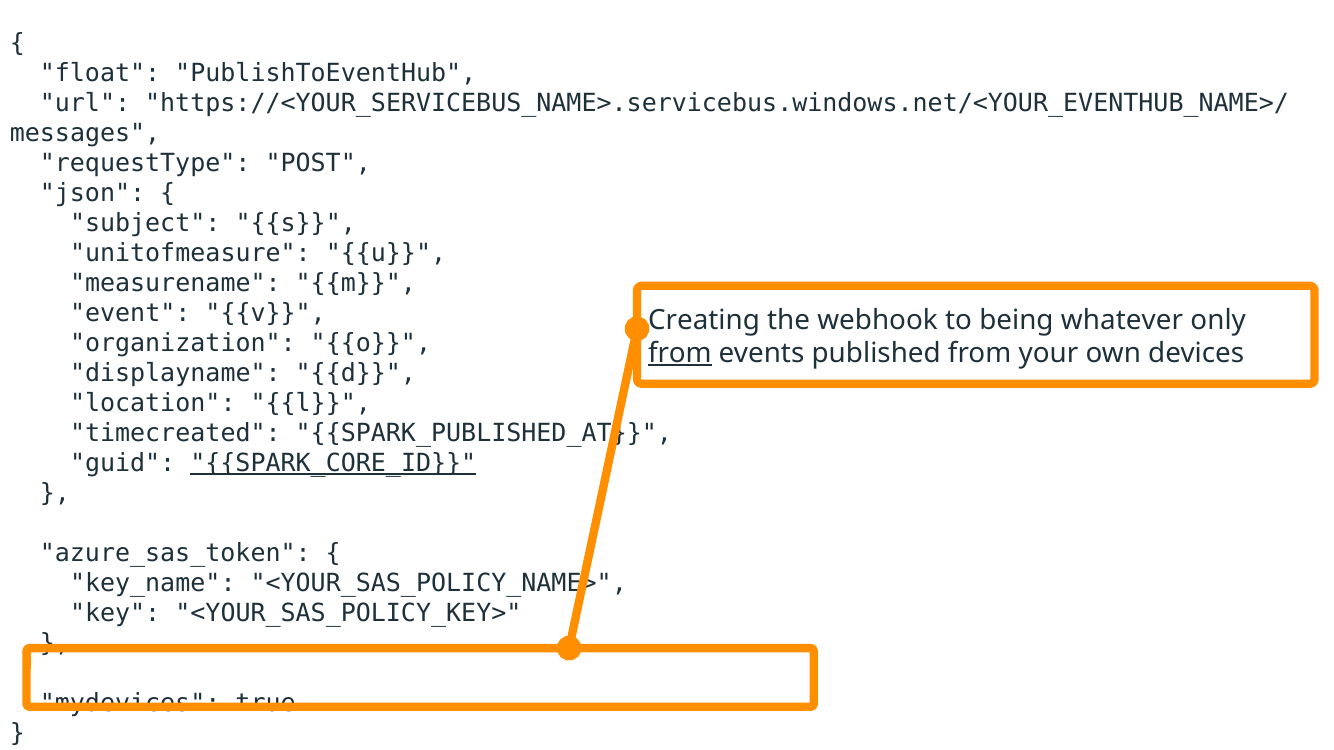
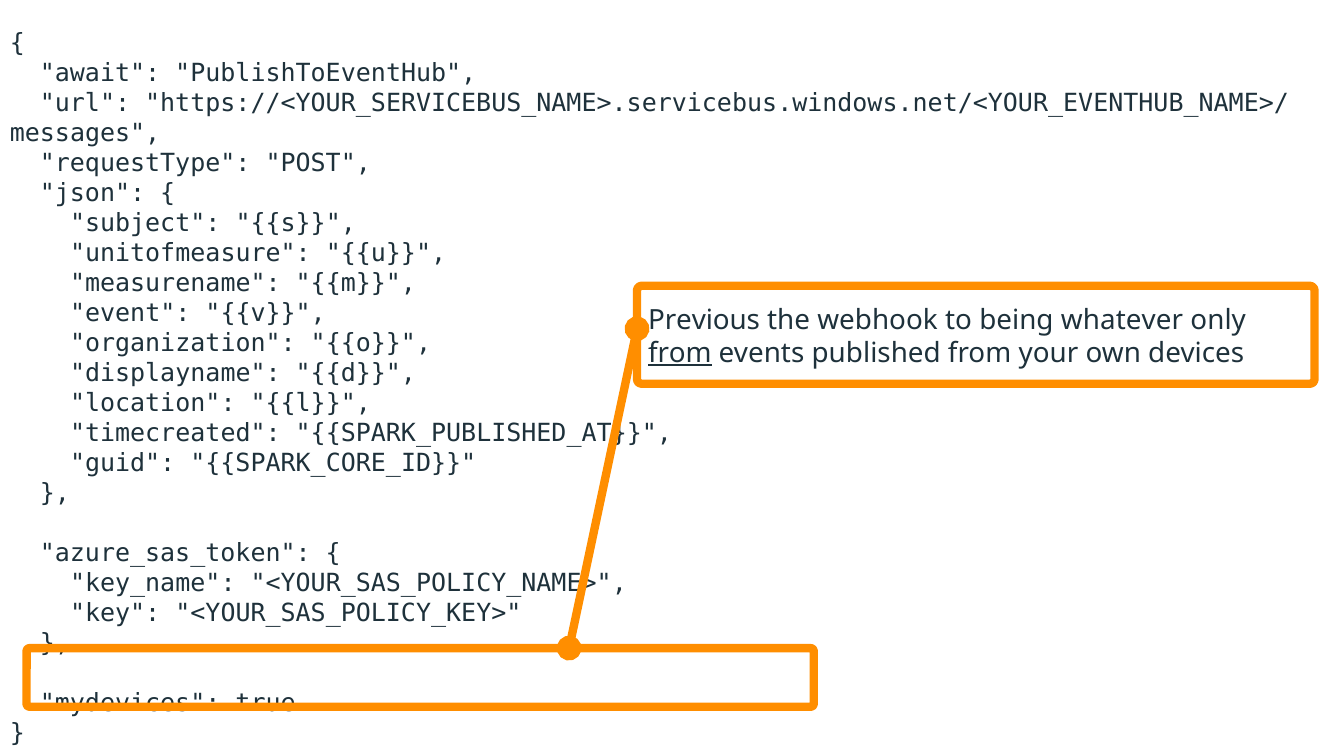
float: float -> await
Creating: Creating -> Previous
SPARK_CORE_ID underline: present -> none
